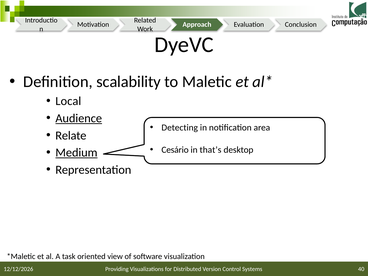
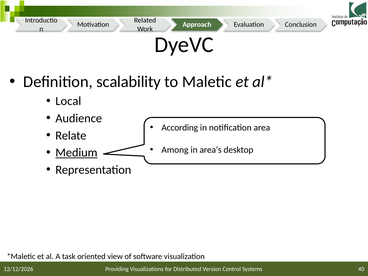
Audience underline: present -> none
Detecting: Detecting -> According
Cesário: Cesário -> Among
that’s: that’s -> area’s
